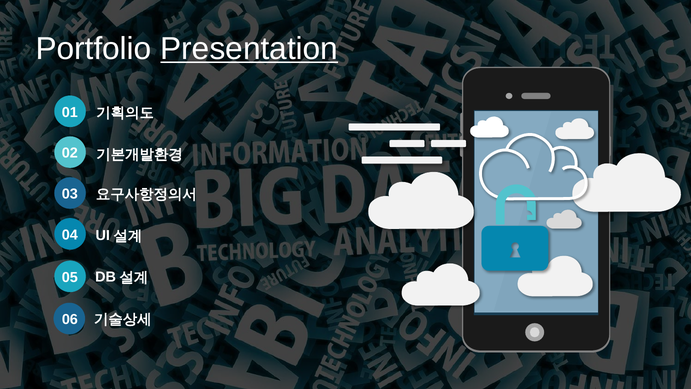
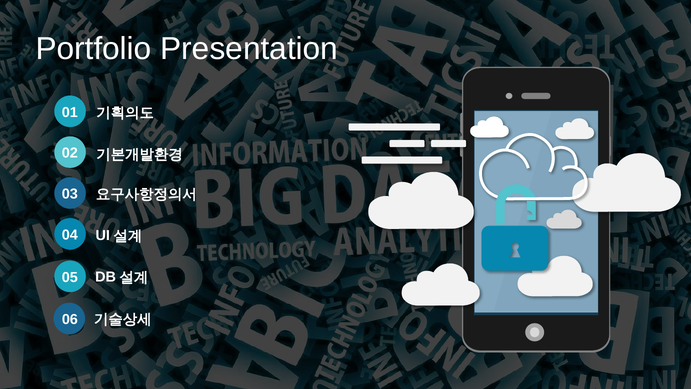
Presentation underline: present -> none
